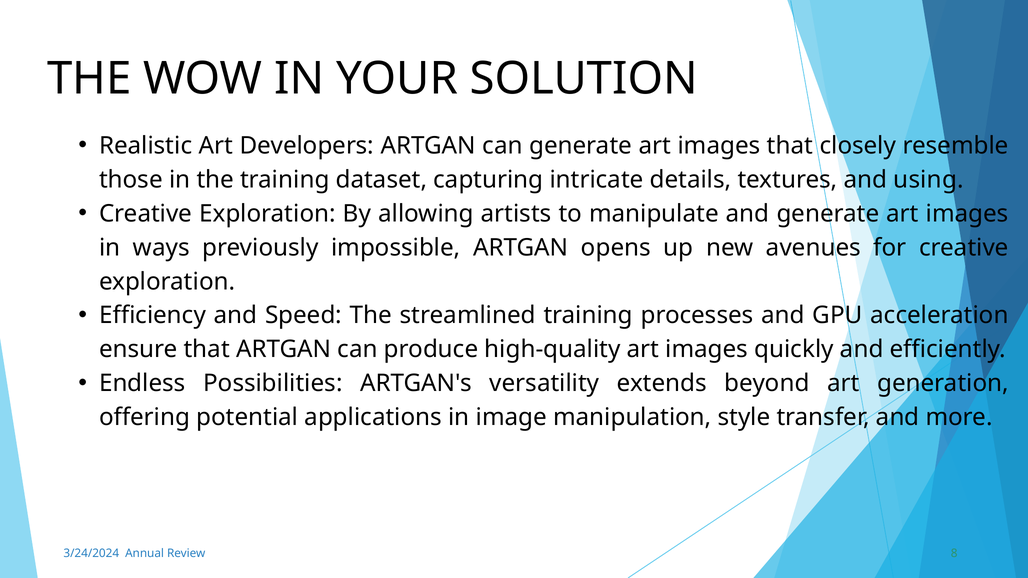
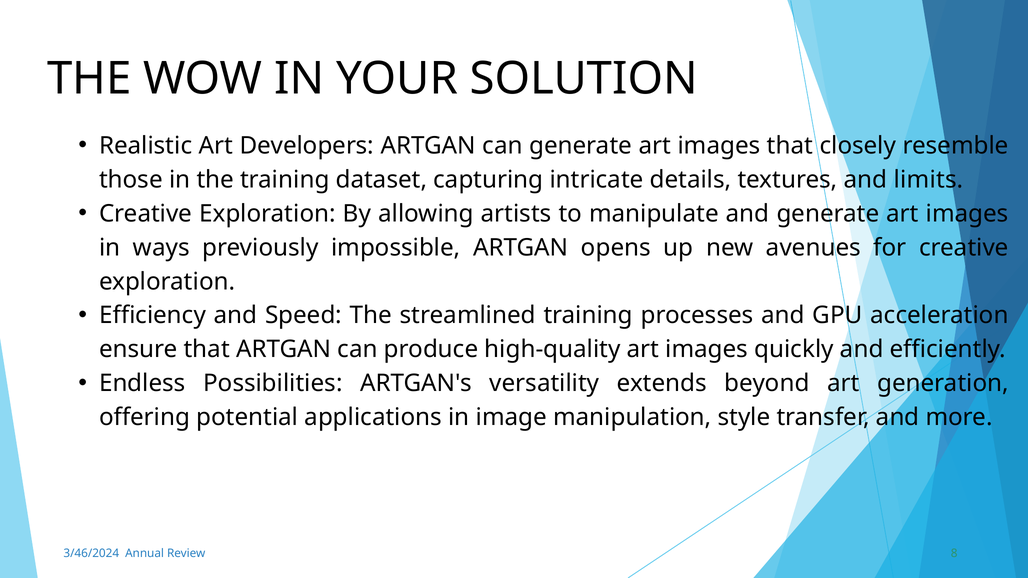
using: using -> limits
3/24/2024: 3/24/2024 -> 3/46/2024
